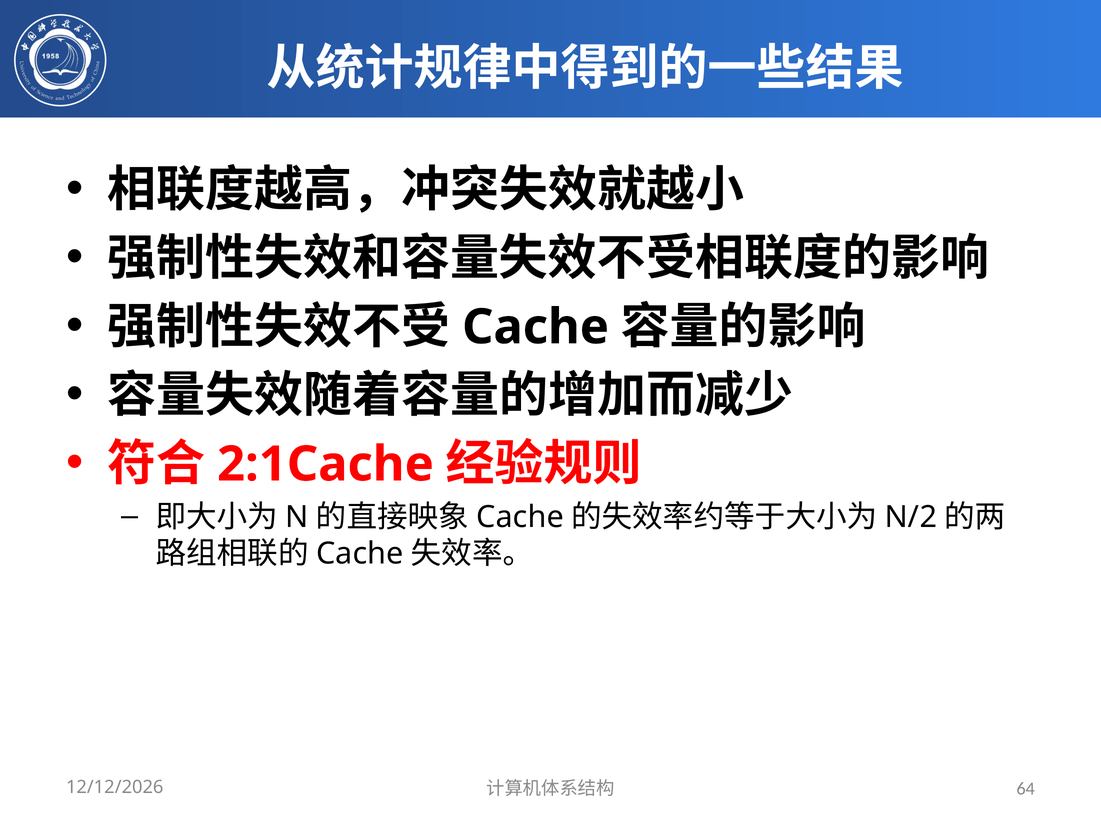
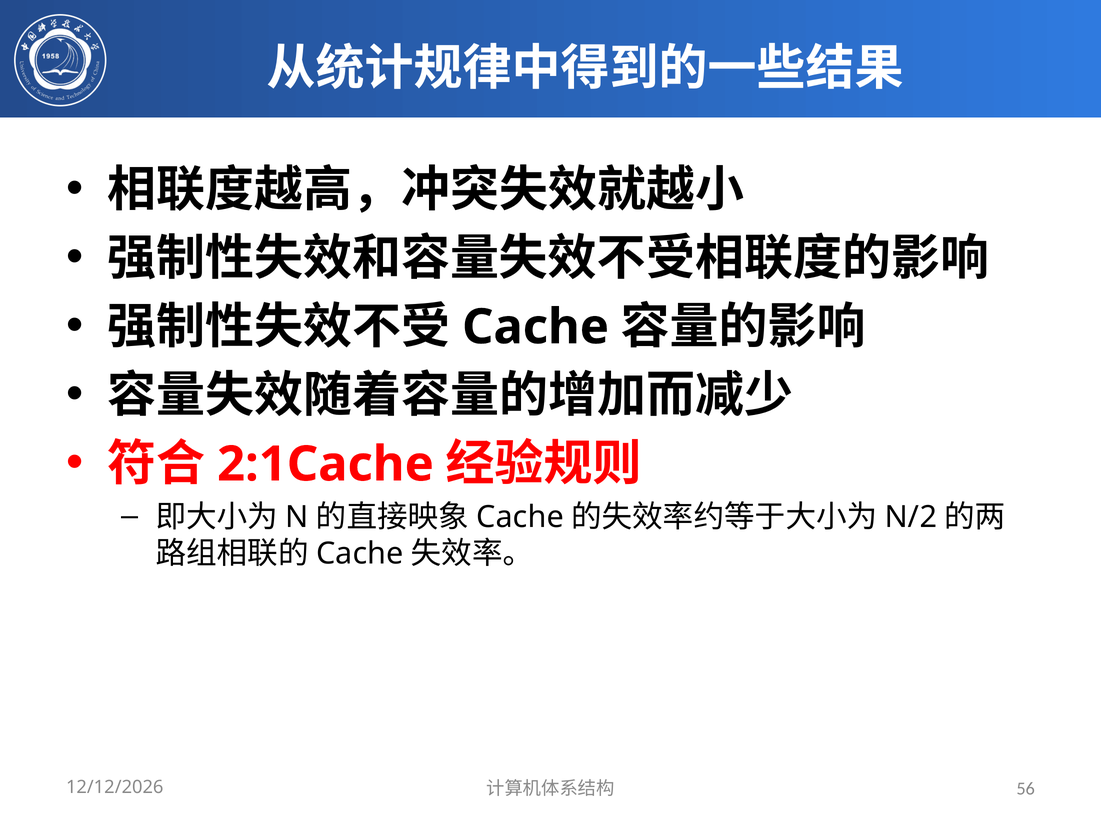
64: 64 -> 56
